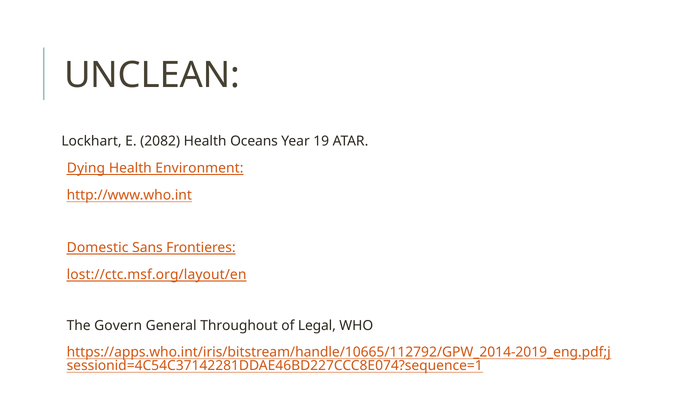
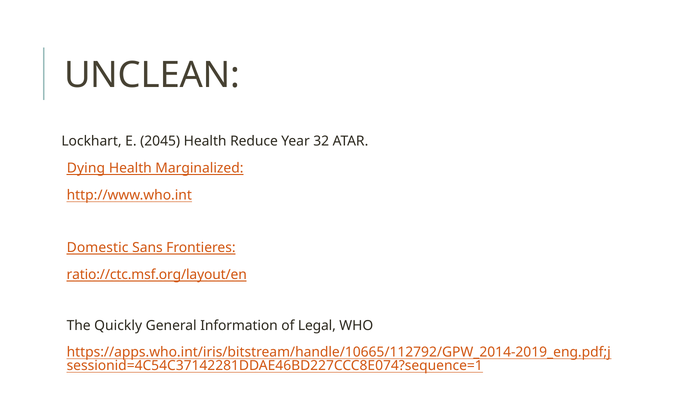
2082: 2082 -> 2045
Oceans: Oceans -> Reduce
19: 19 -> 32
Environment: Environment -> Marginalized
lost://ctc.msf.org/layout/en: lost://ctc.msf.org/layout/en -> ratio://ctc.msf.org/layout/en
Govern: Govern -> Quickly
Throughout: Throughout -> Information
